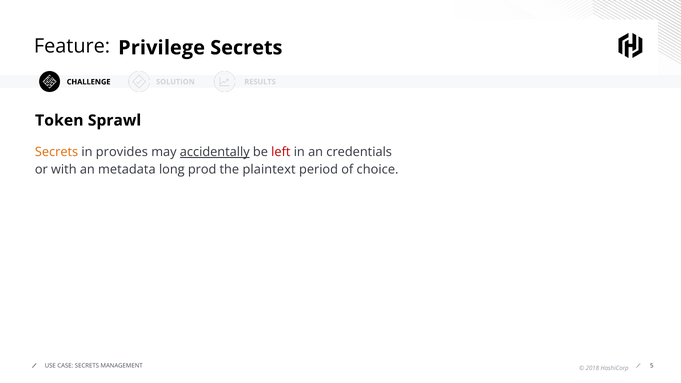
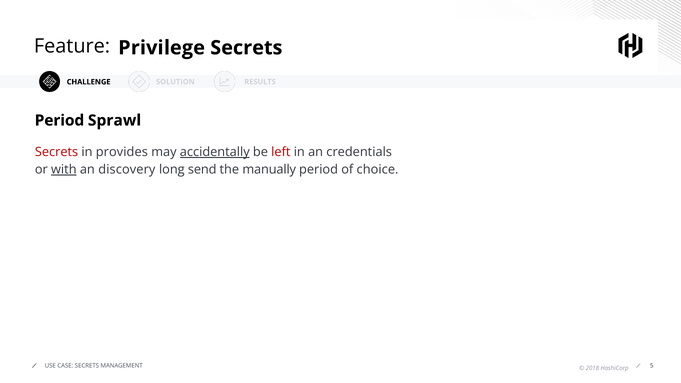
Token at (59, 120): Token -> Period
Secrets at (57, 152) colour: orange -> red
with underline: none -> present
metadata: metadata -> discovery
prod: prod -> send
plaintext: plaintext -> manually
